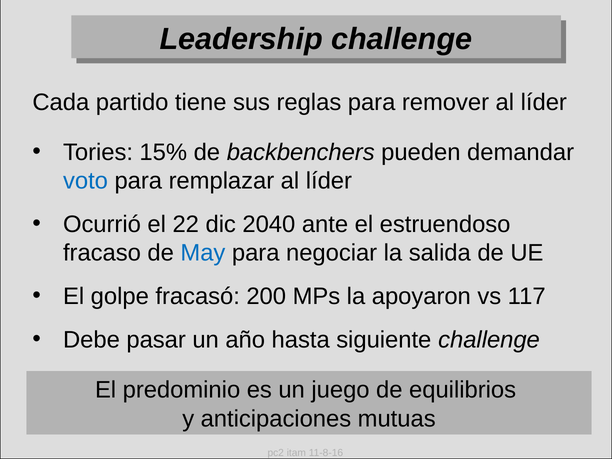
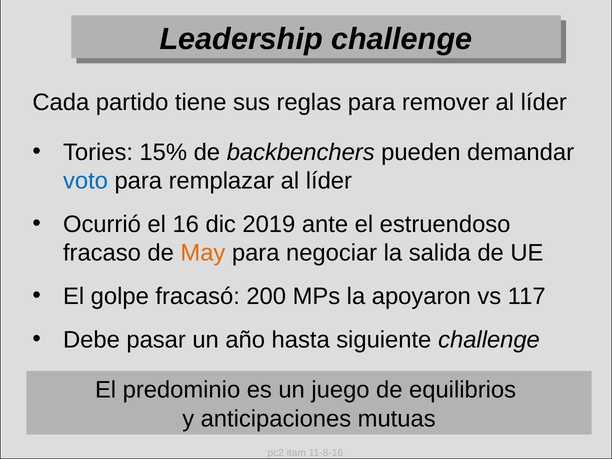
22: 22 -> 16
2040: 2040 -> 2019
May colour: blue -> orange
